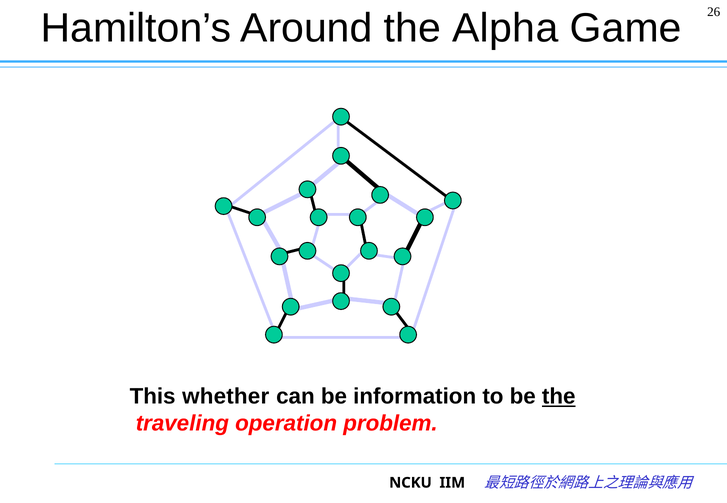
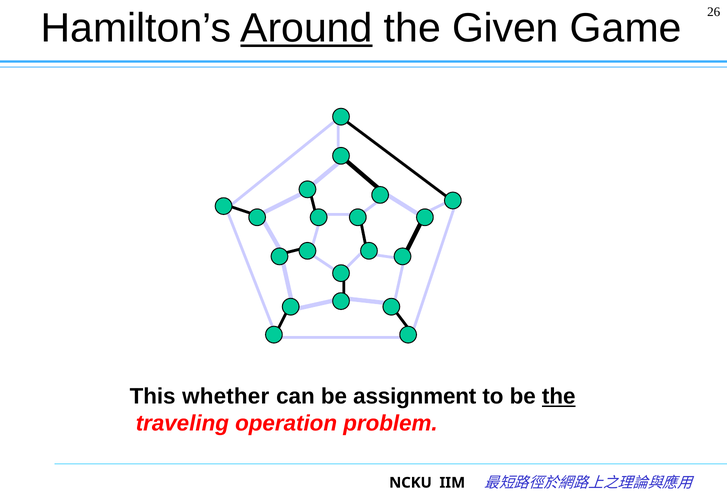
Around underline: none -> present
Alpha: Alpha -> Given
information: information -> assignment
